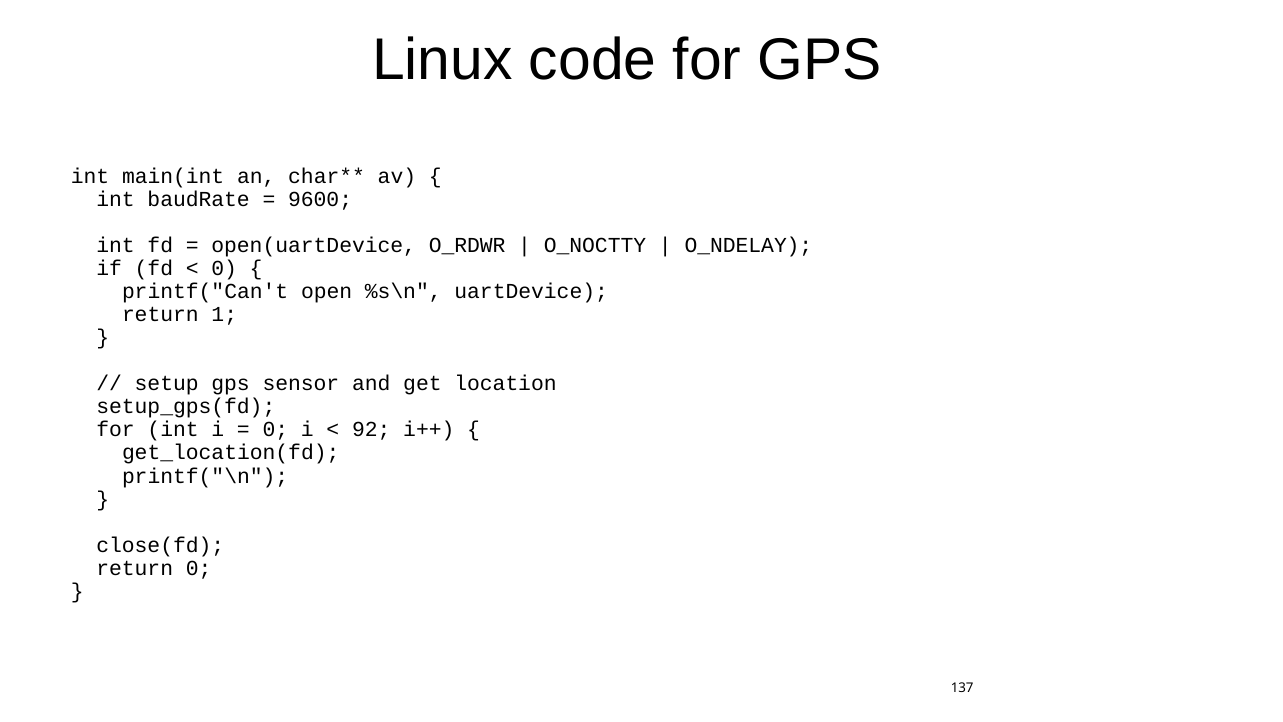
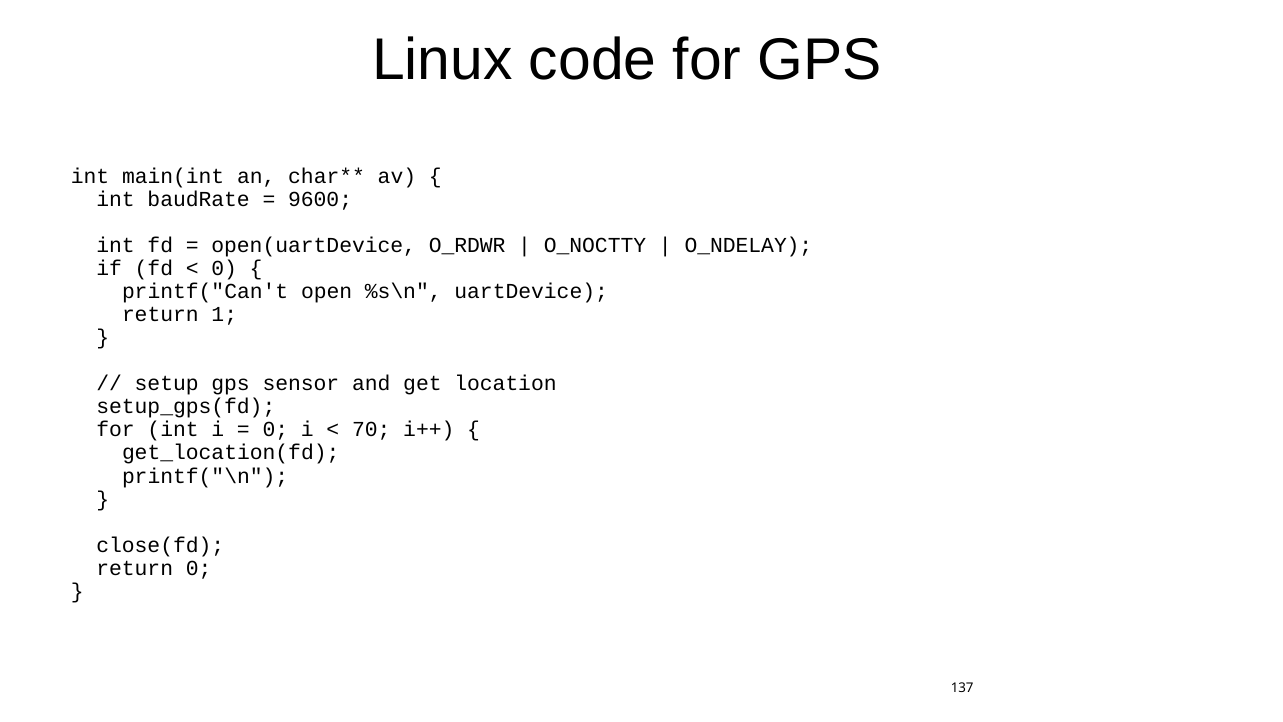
92: 92 -> 70
